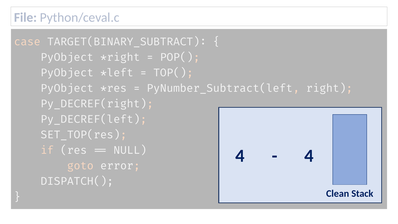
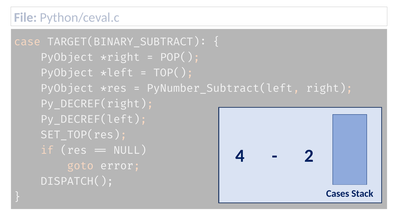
4 at (309, 156): 4 -> 2
Clean: Clean -> Cases
